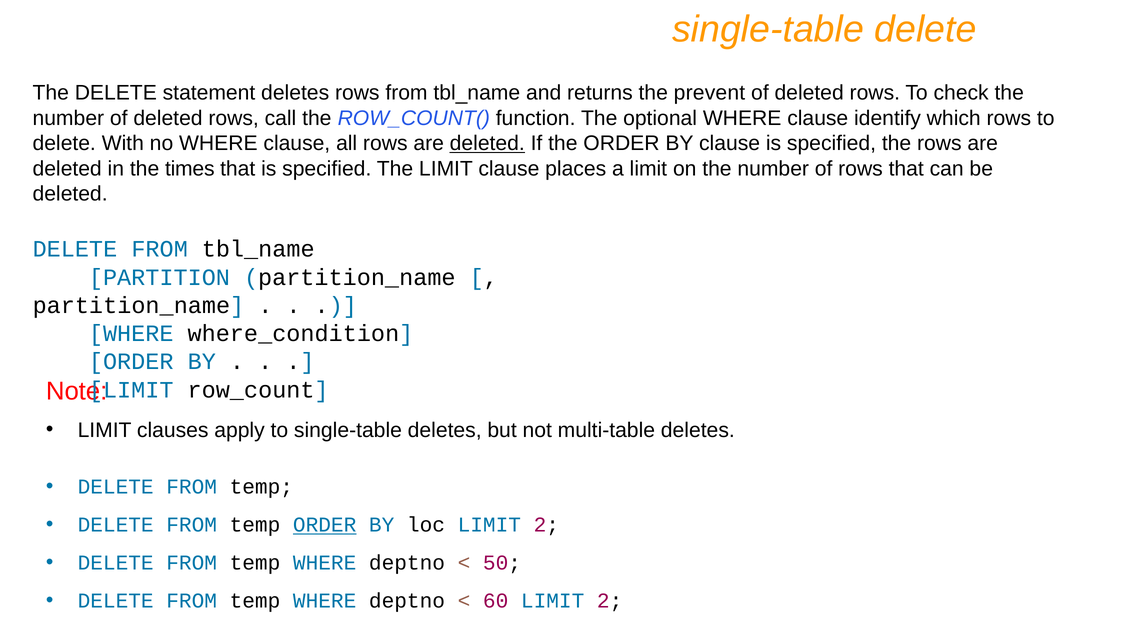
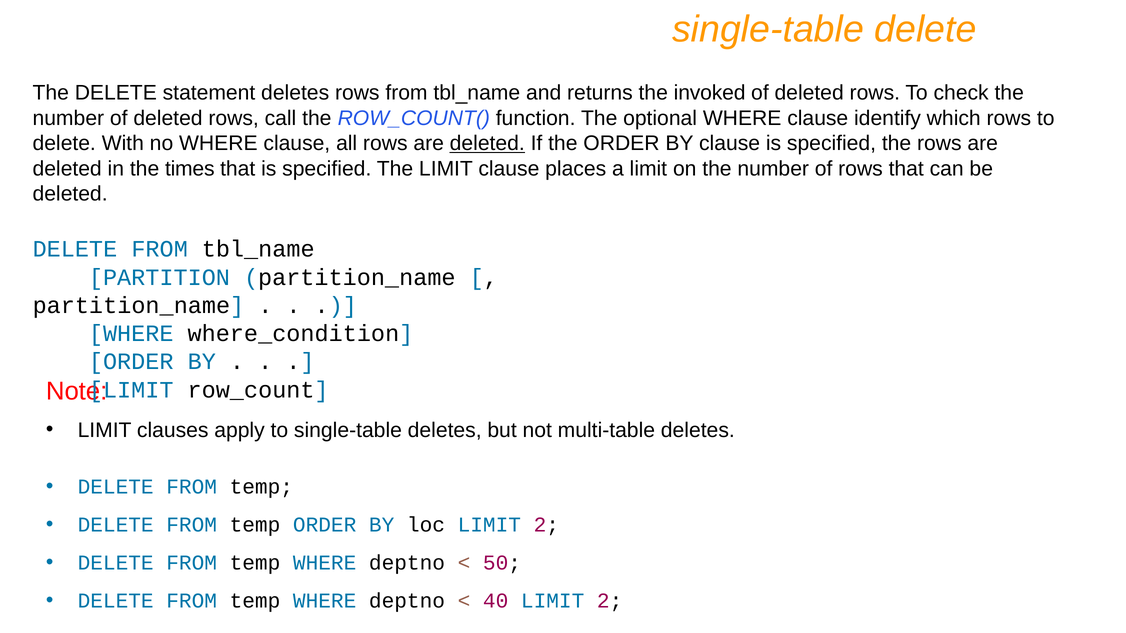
prevent: prevent -> invoked
ORDER at (325, 525) underline: present -> none
60: 60 -> 40
